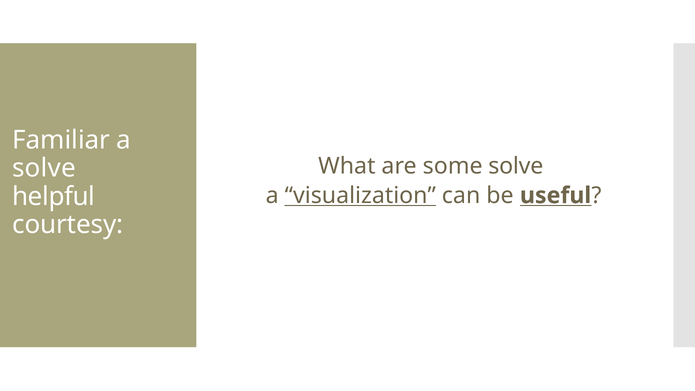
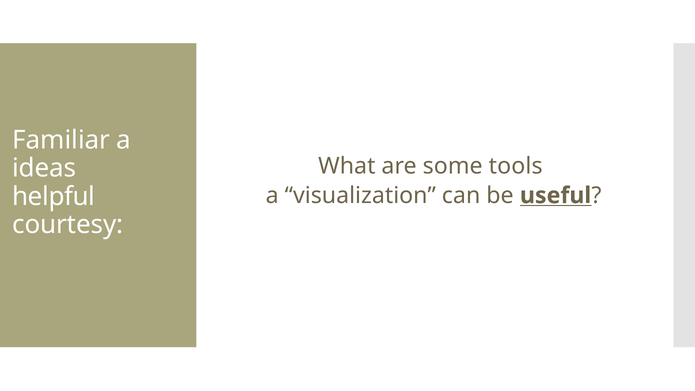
some solve: solve -> tools
solve at (44, 168): solve -> ideas
visualization underline: present -> none
